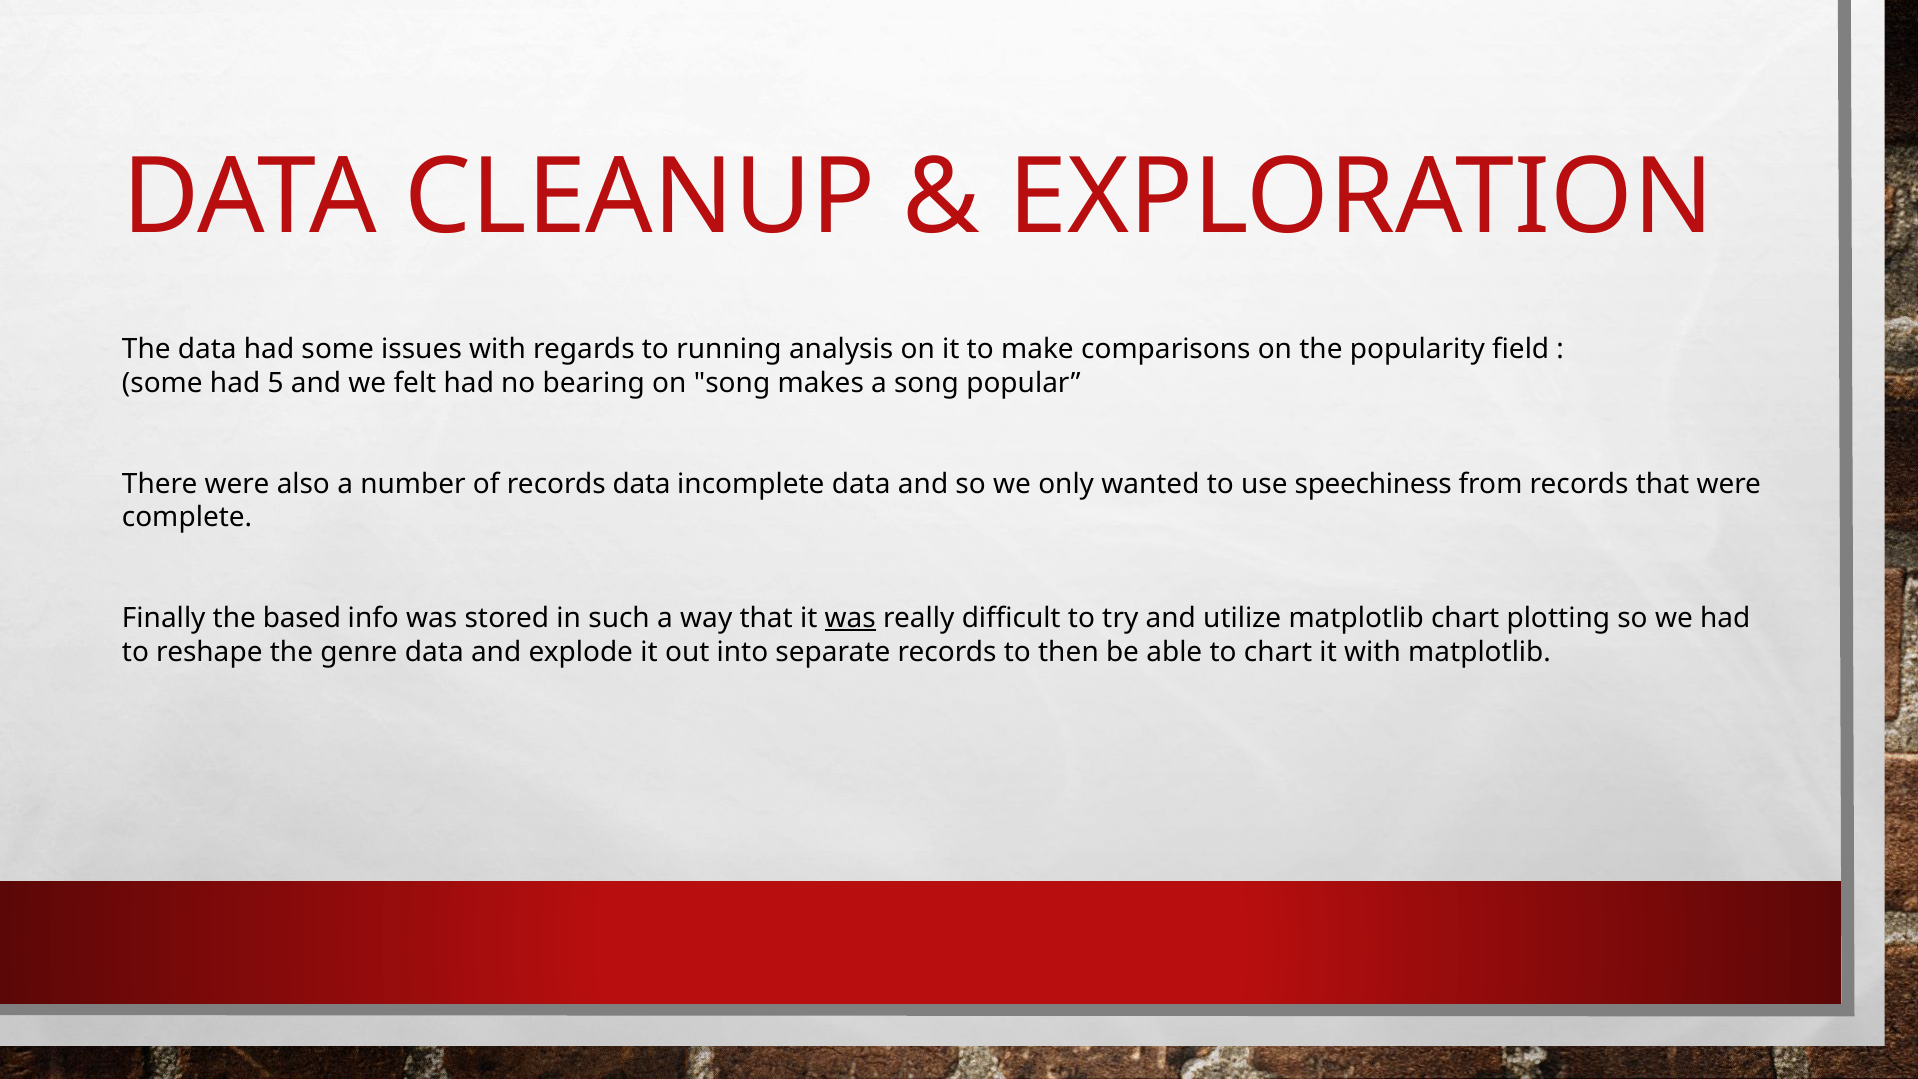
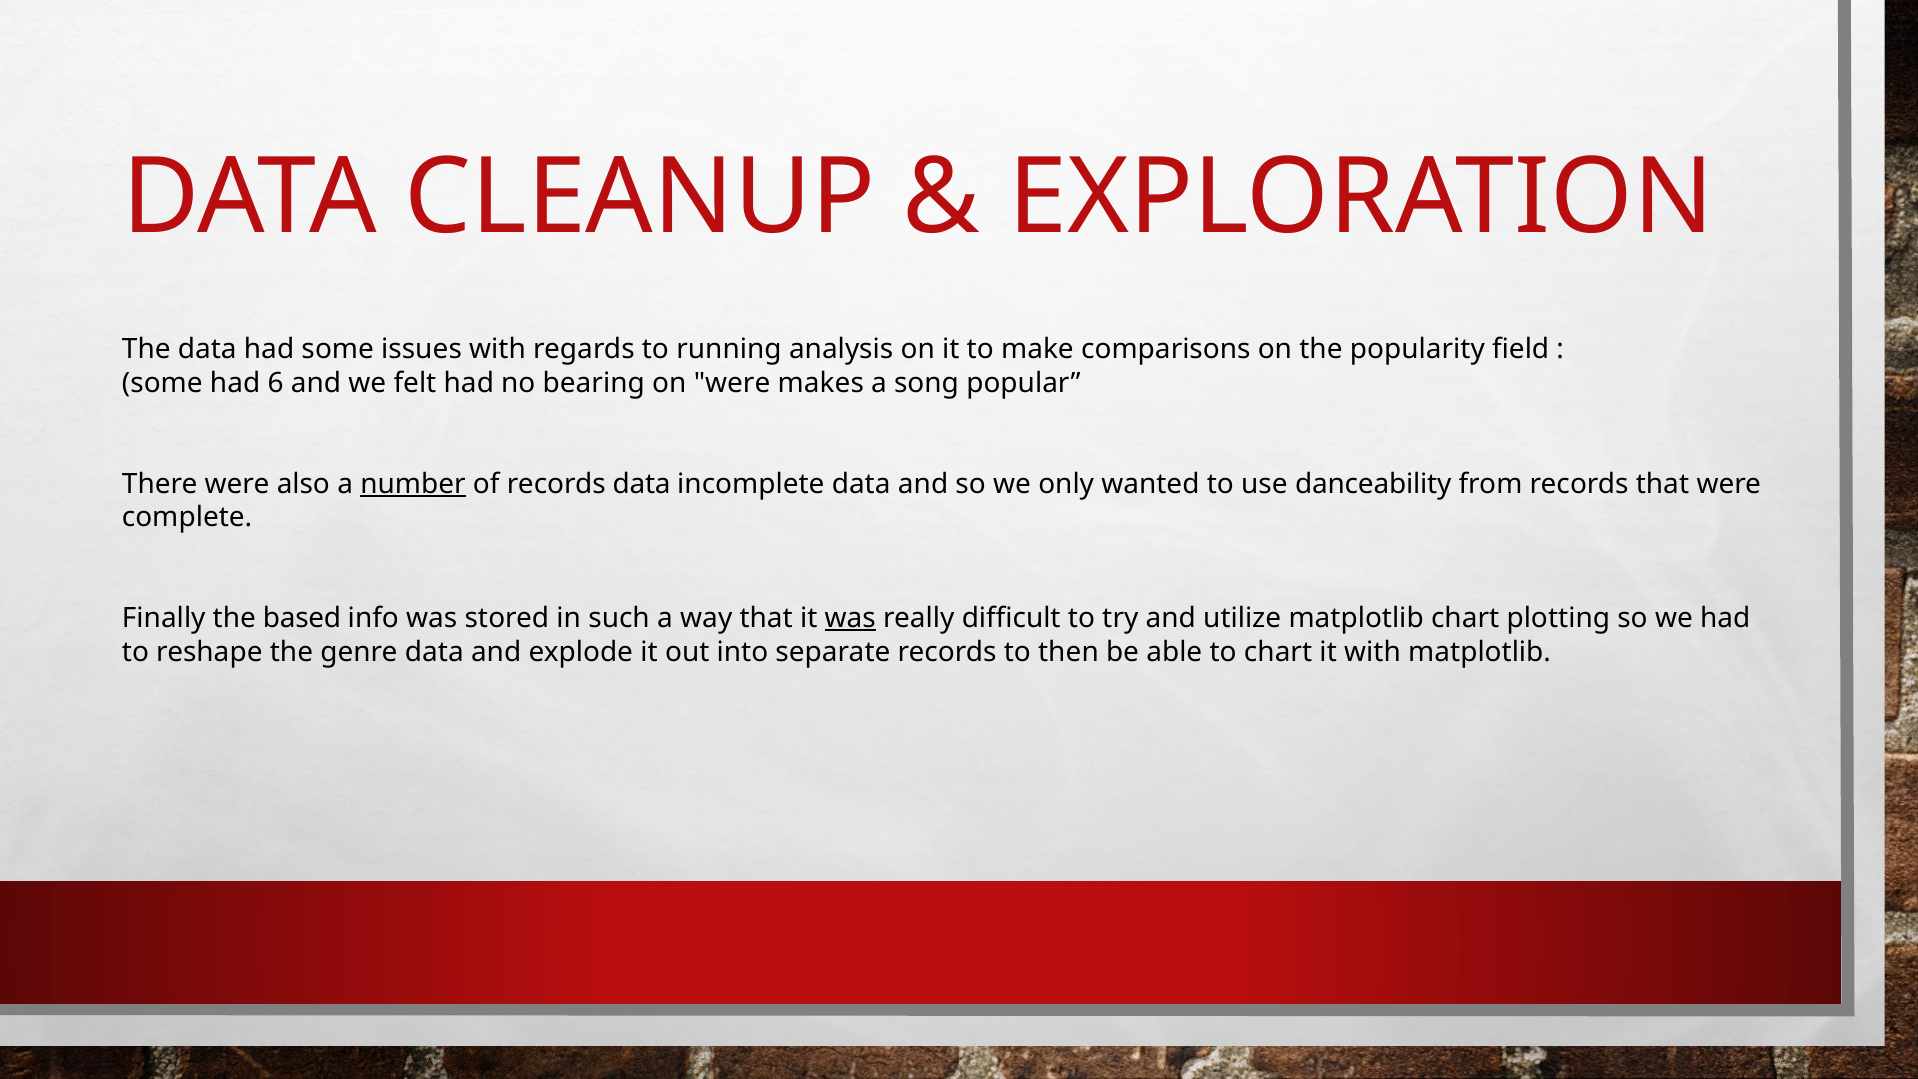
5: 5 -> 6
on song: song -> were
number underline: none -> present
speechiness: speechiness -> danceability
